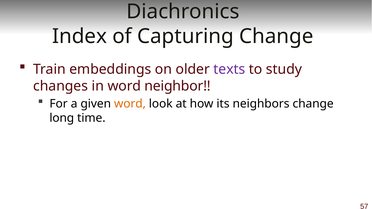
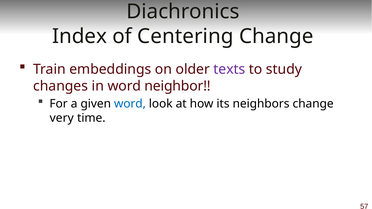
Capturing: Capturing -> Centering
word at (130, 104) colour: orange -> blue
long: long -> very
